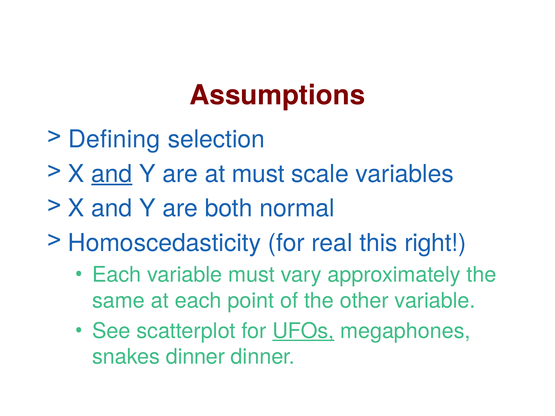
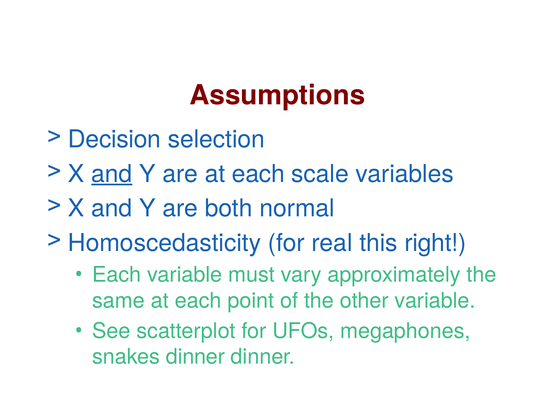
Defining: Defining -> Decision
are at must: must -> each
UFOs underline: present -> none
